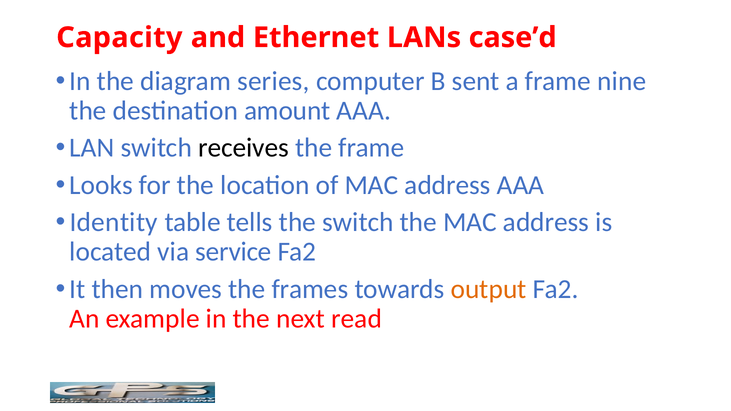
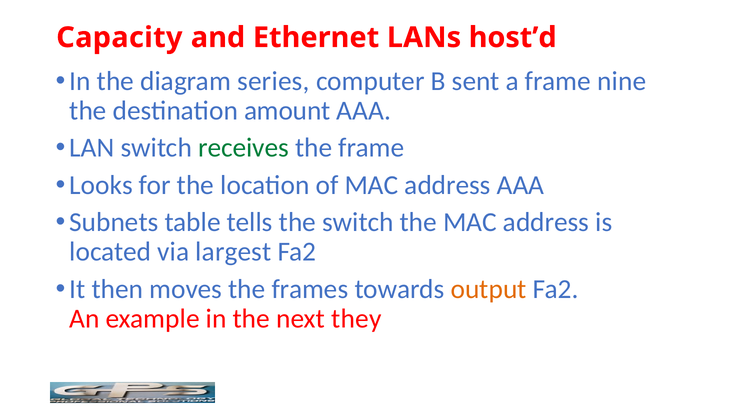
case’d: case’d -> host’d
receives colour: black -> green
Identity: Identity -> Subnets
service: service -> largest
read: read -> they
